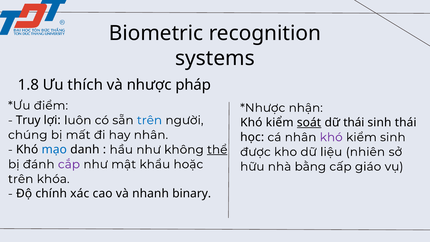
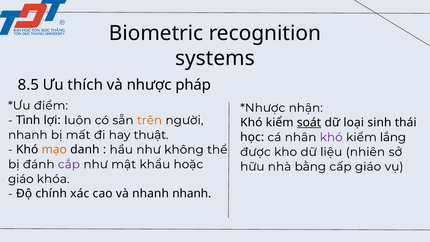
1.8: 1.8 -> 8.5
Truy: Truy -> Tình
trên at (149, 120) colour: blue -> orange
dữ thái: thái -> loại
chúng at (28, 135): chúng -> nhanh
hay nhân: nhân -> thuật
kiểm sinh: sinh -> lắng
mạo colour: blue -> orange
thể underline: present -> none
trên at (21, 179): trên -> giáo
nhanh binary: binary -> nhanh
